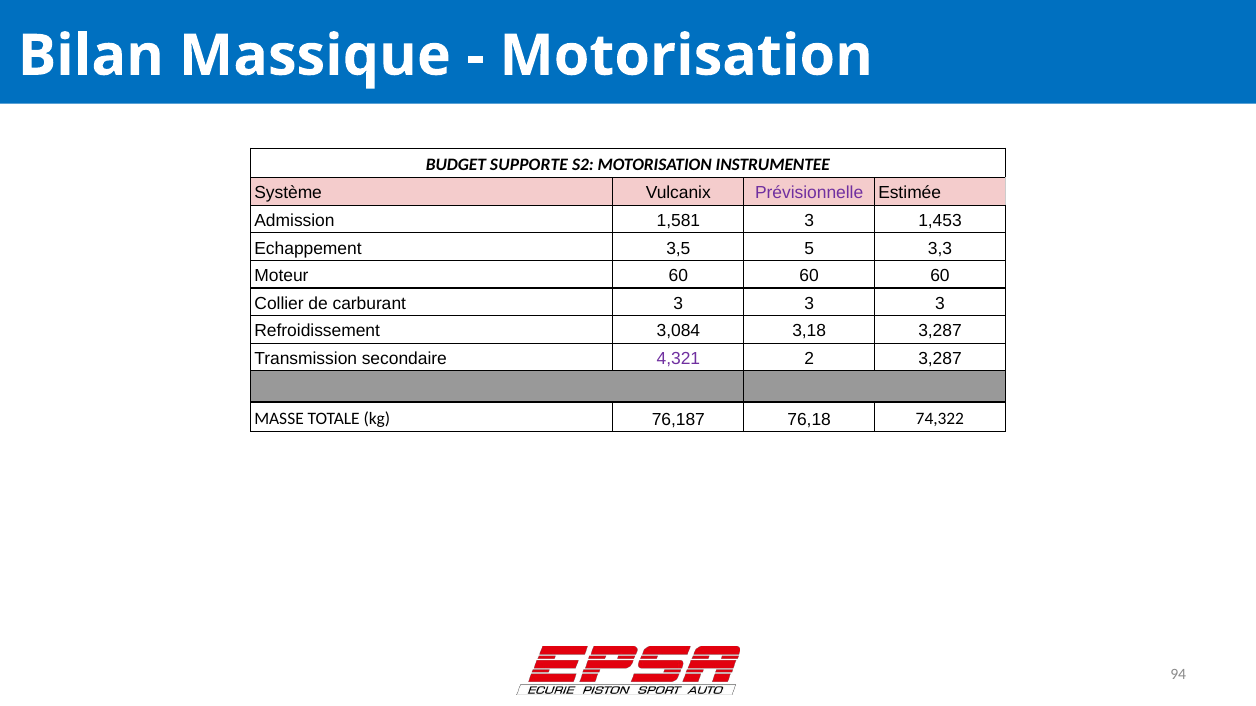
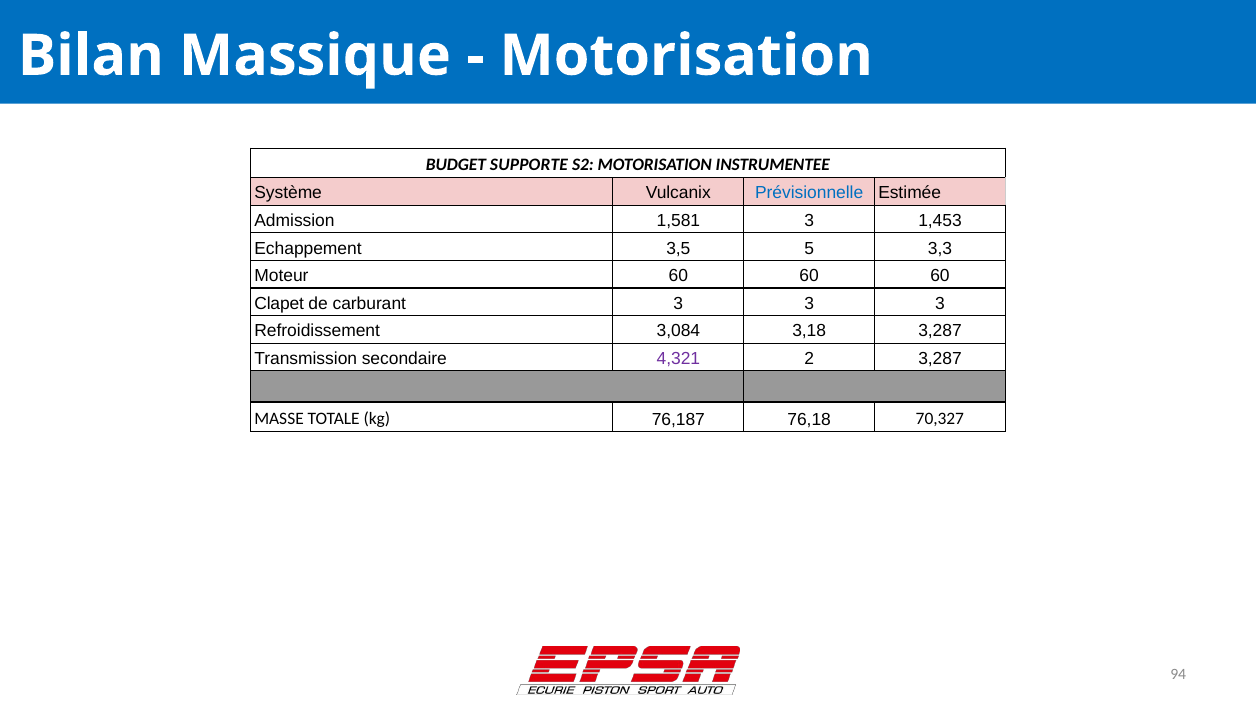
Prévisionnelle colour: purple -> blue
Collier: Collier -> Clapet
74,322: 74,322 -> 70,327
